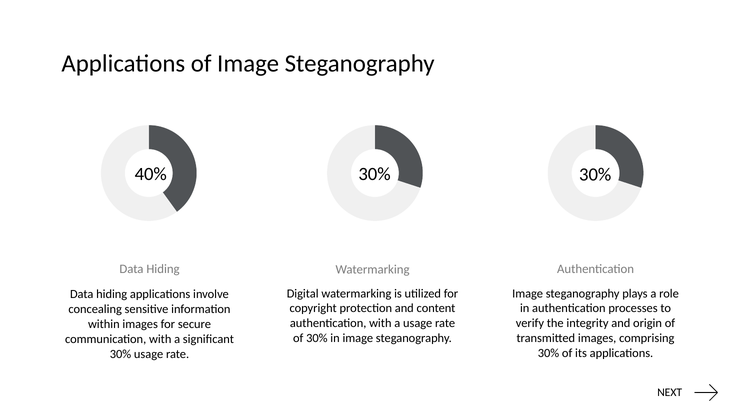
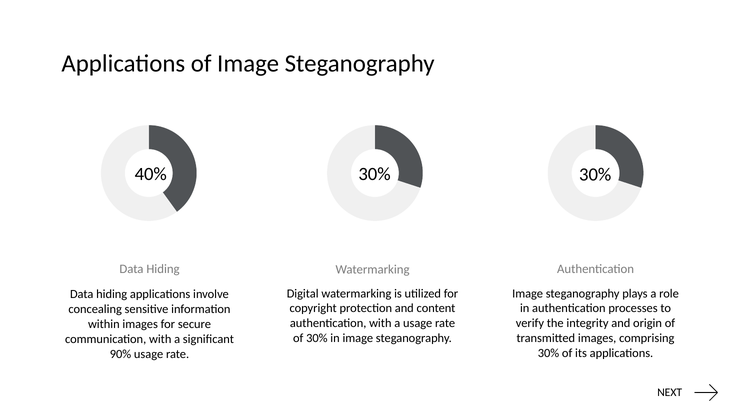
30% at (121, 354): 30% -> 90%
